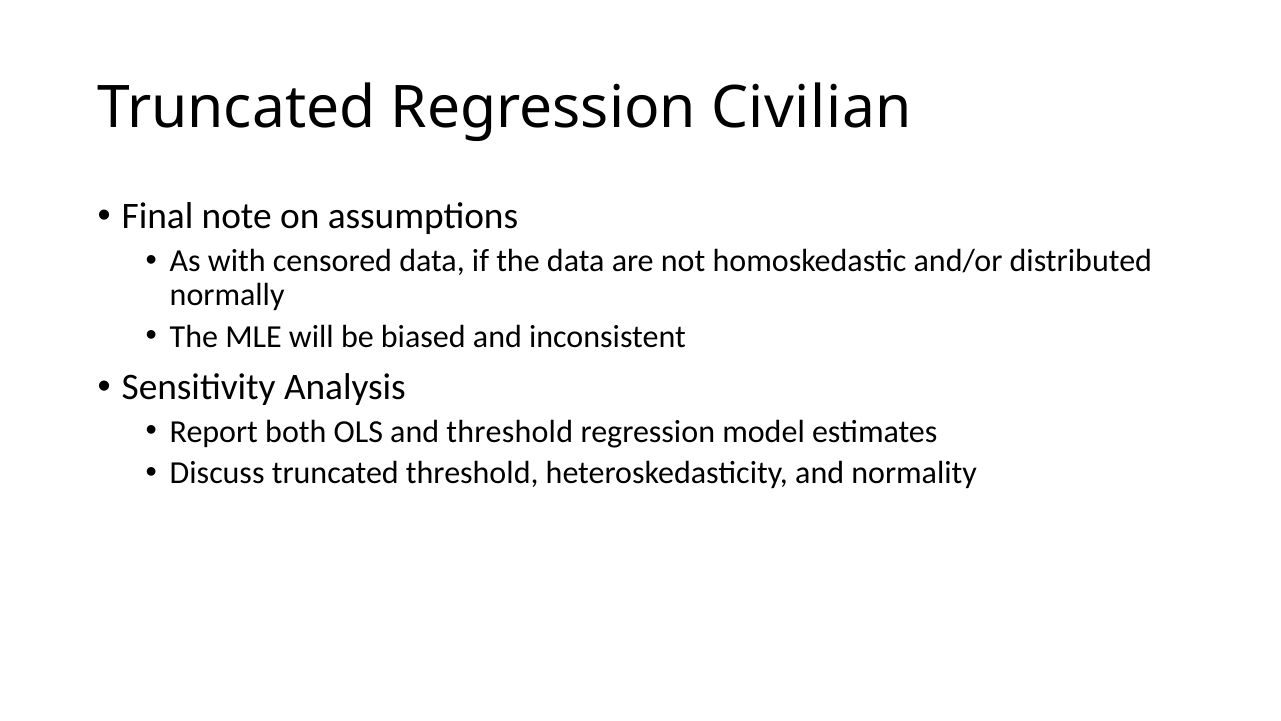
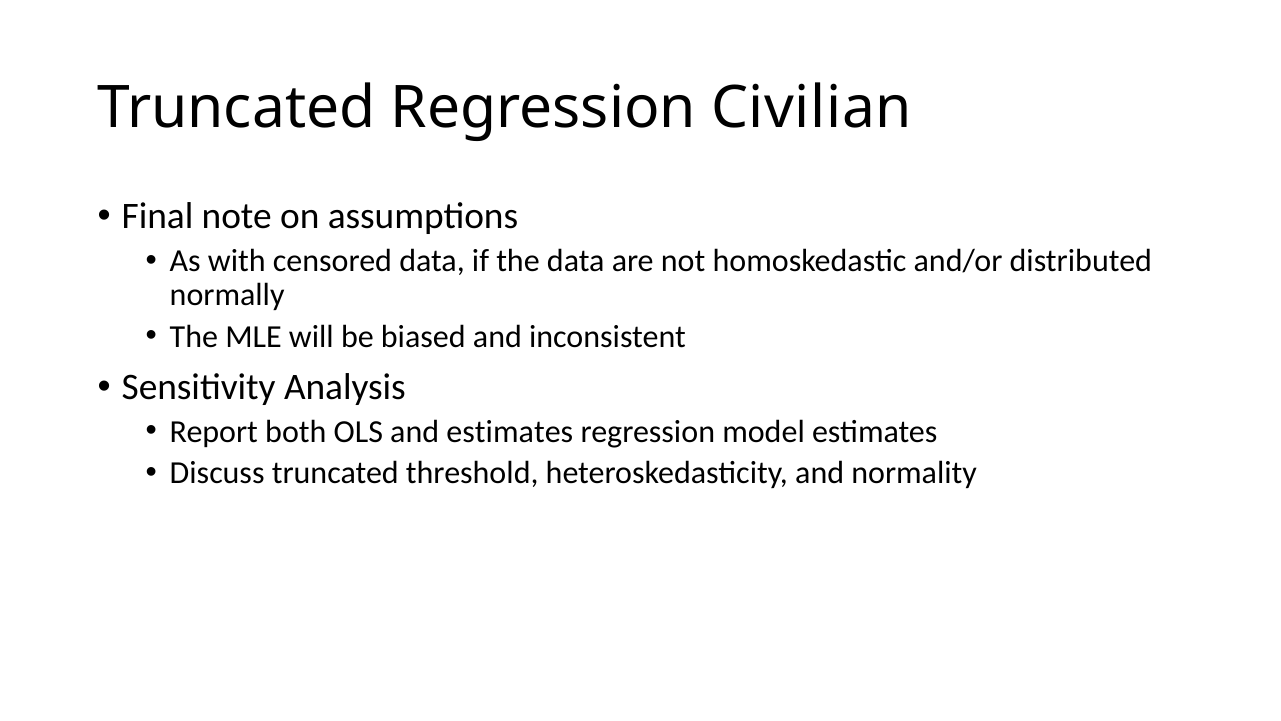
and threshold: threshold -> estimates
